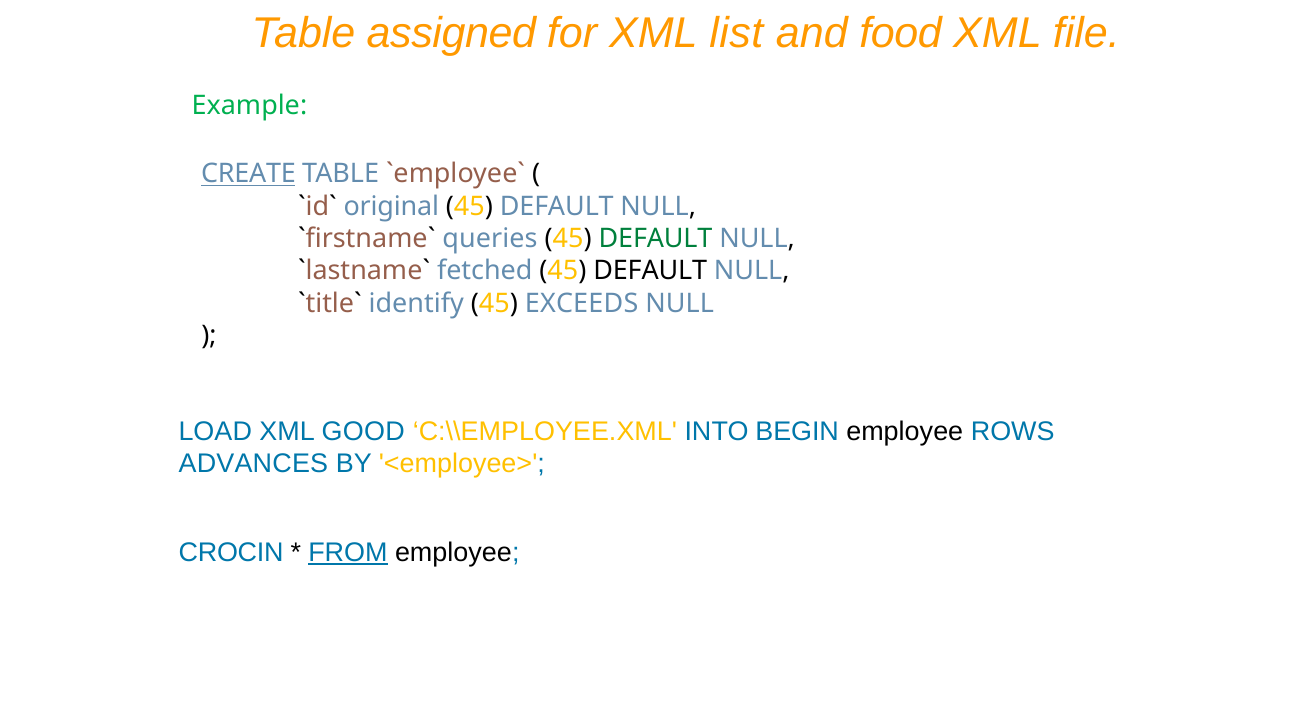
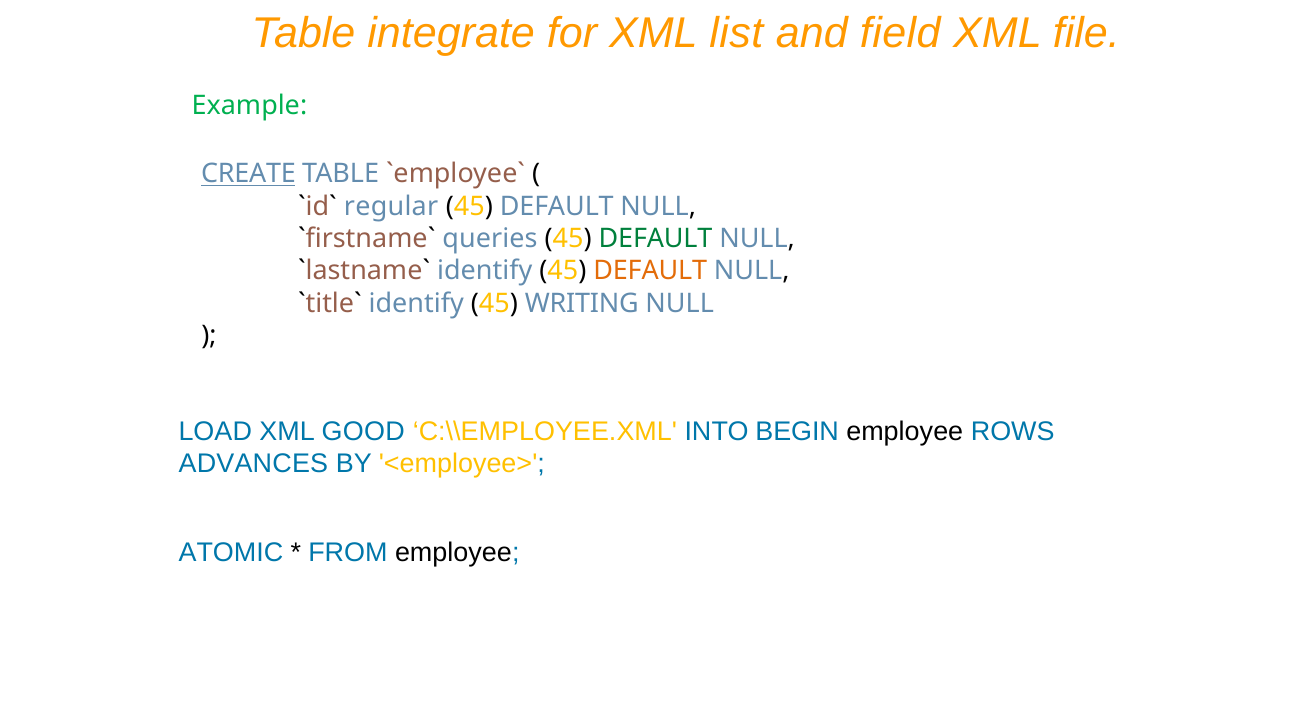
assigned: assigned -> integrate
food: food -> field
original: original -> regular
fetched at (485, 271): fetched -> identify
DEFAULT at (650, 271) colour: black -> orange
EXCEEDS: EXCEEDS -> WRITING
CROCIN: CROCIN -> ATOMIC
FROM underline: present -> none
